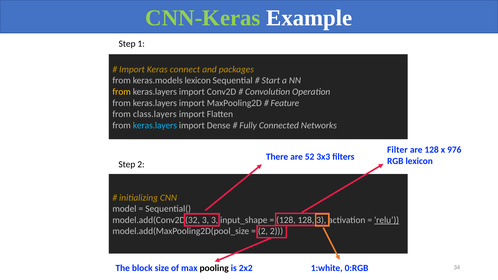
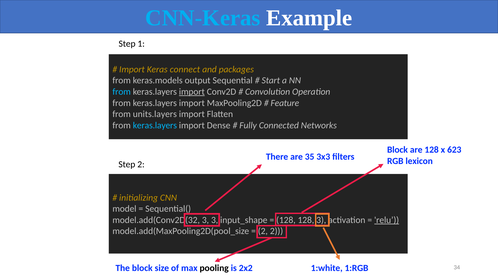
CNN-Keras colour: light green -> light blue
keras.models lexicon: lexicon -> output
from at (122, 92) colour: yellow -> light blue
import at (192, 92) underline: none -> present
class.layers: class.layers -> units.layers
Filter at (397, 150): Filter -> Block
976: 976 -> 623
52: 52 -> 35
0:RGB: 0:RGB -> 1:RGB
